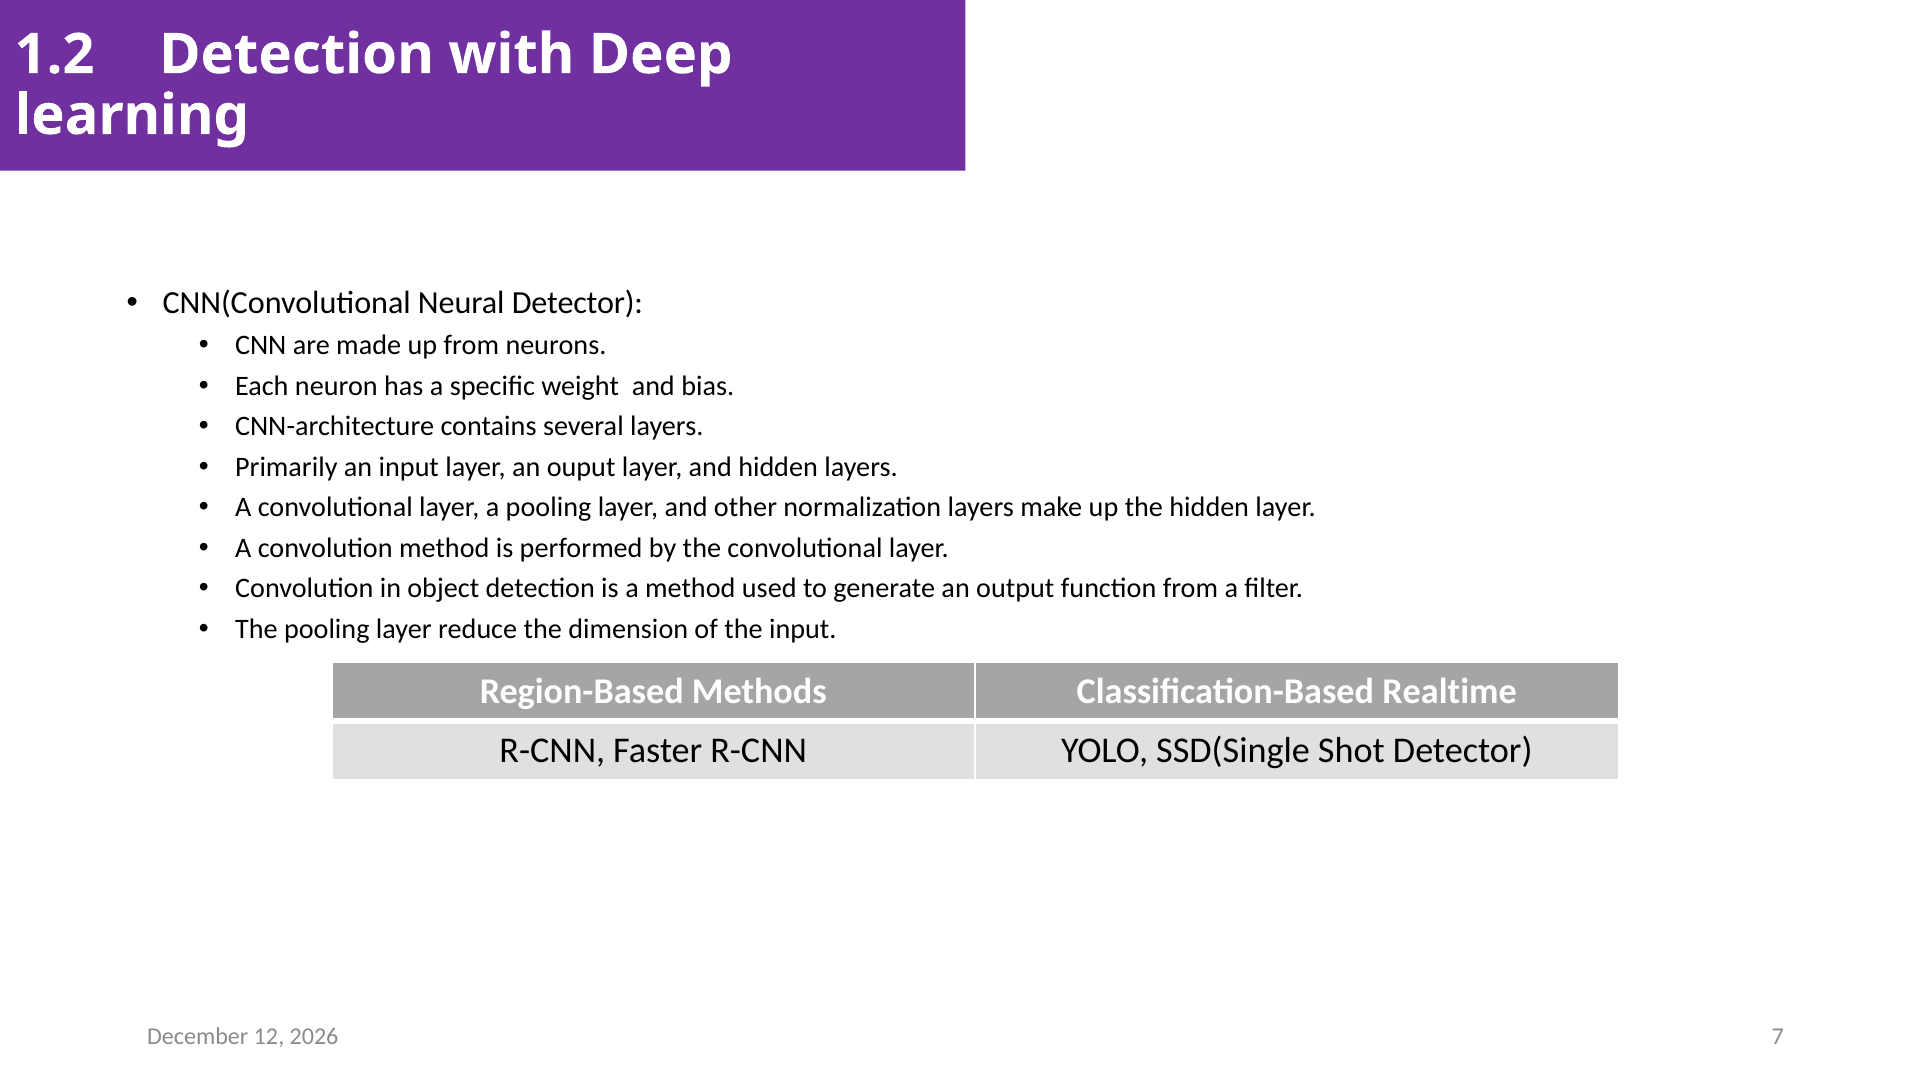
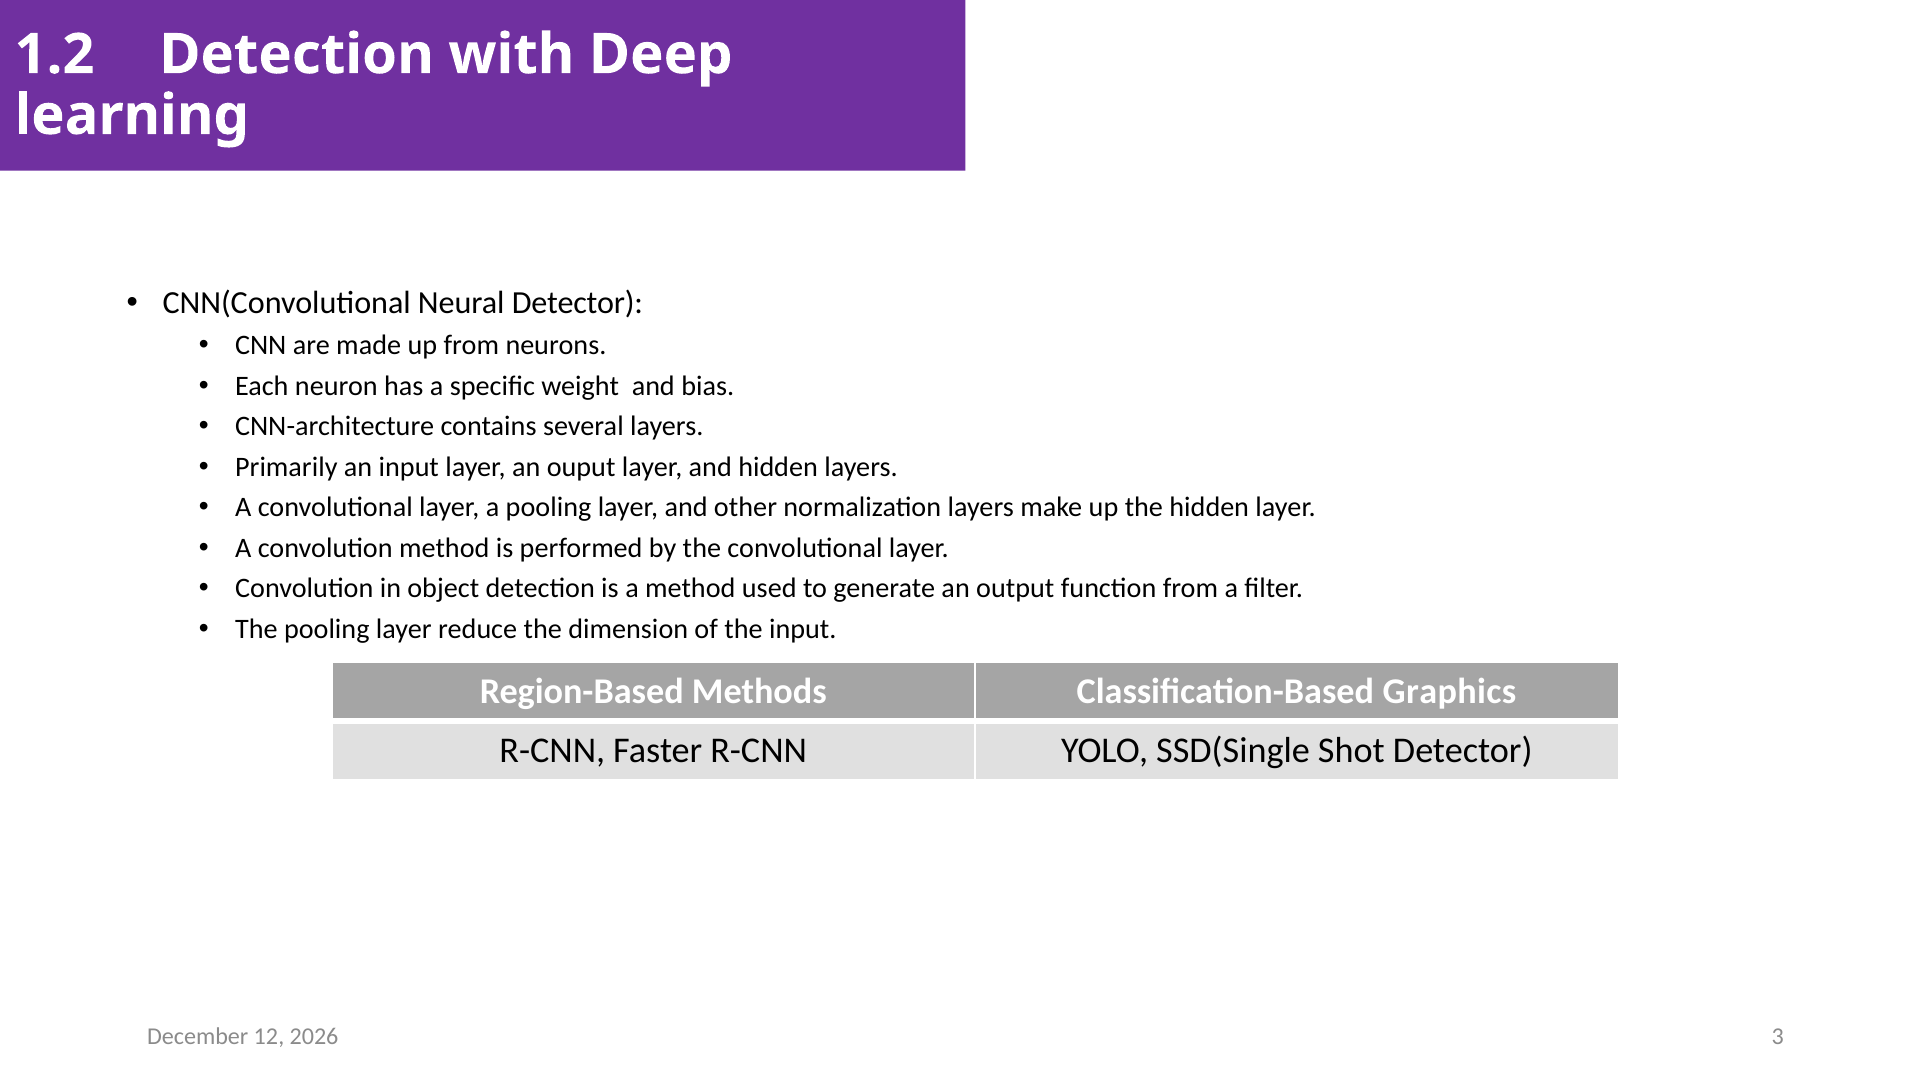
Realtime: Realtime -> Graphics
7: 7 -> 3
